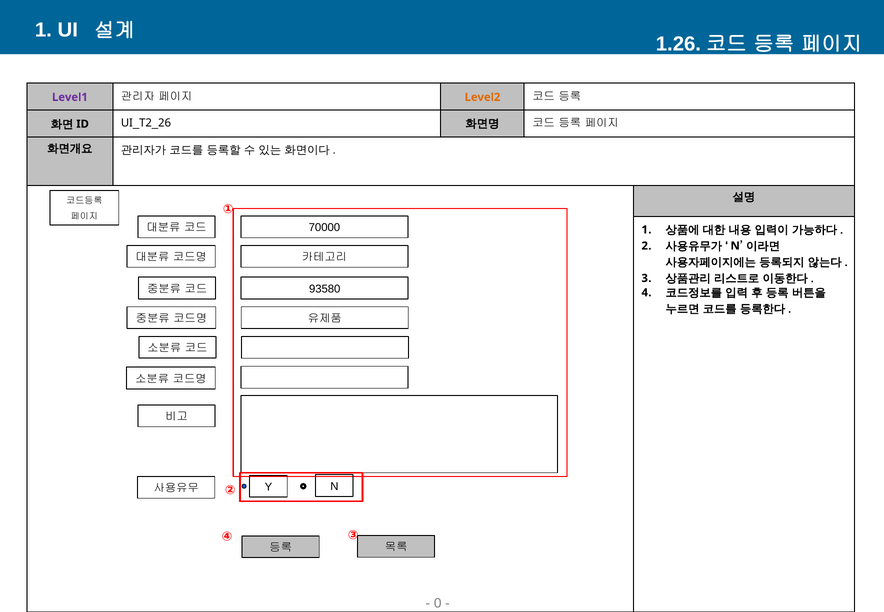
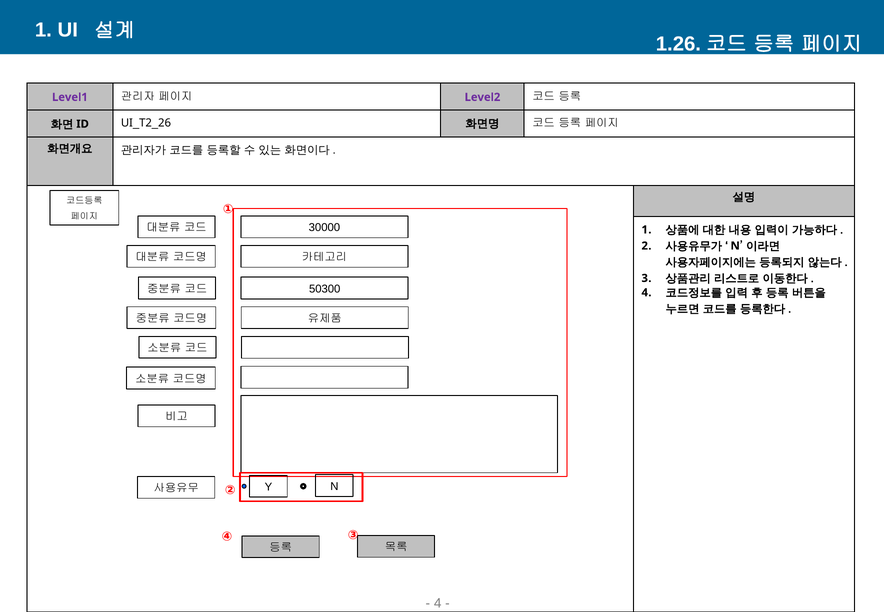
Level2 colour: orange -> purple
70000: 70000 -> 30000
93580: 93580 -> 50300
0 at (438, 603): 0 -> 4
